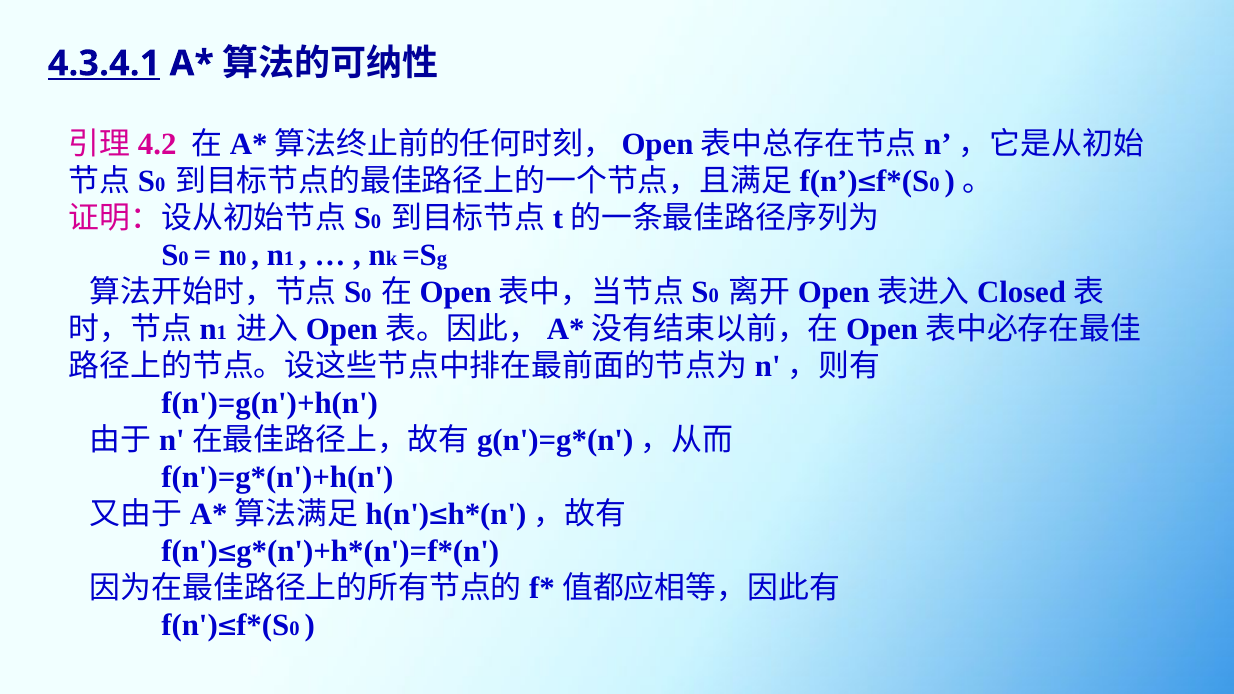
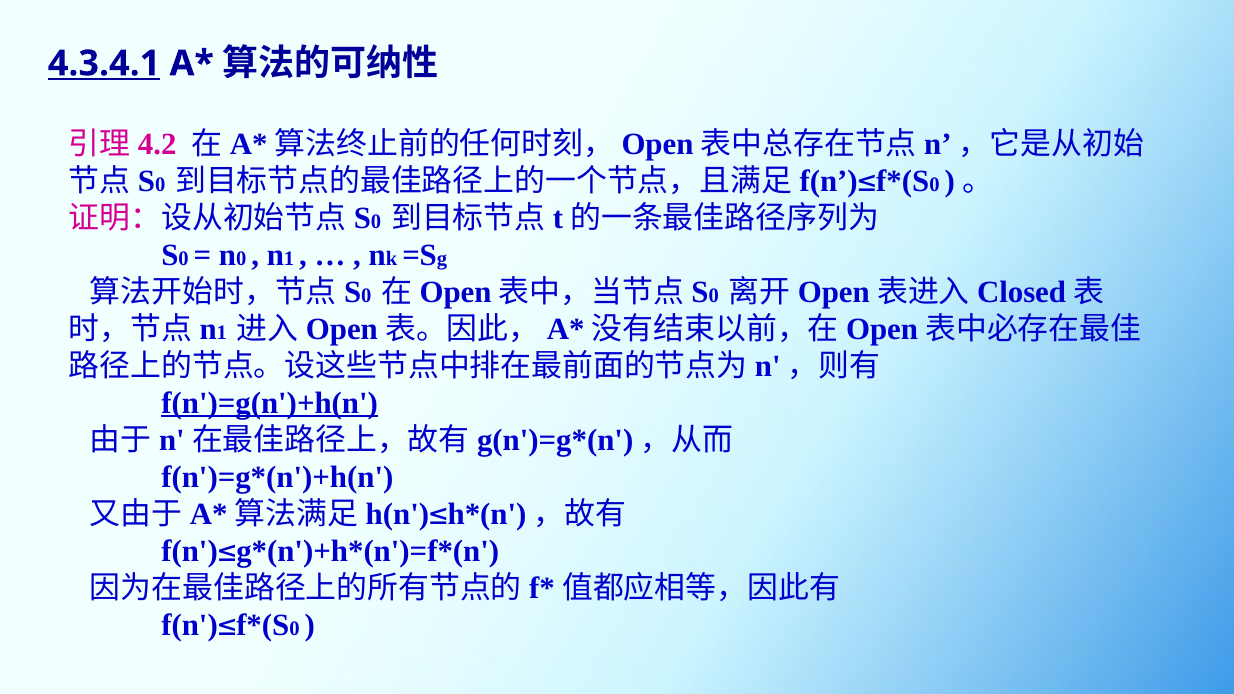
f(n')=g(n')+h(n underline: none -> present
